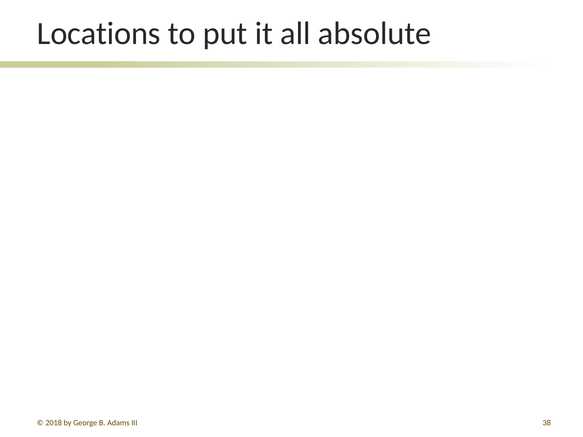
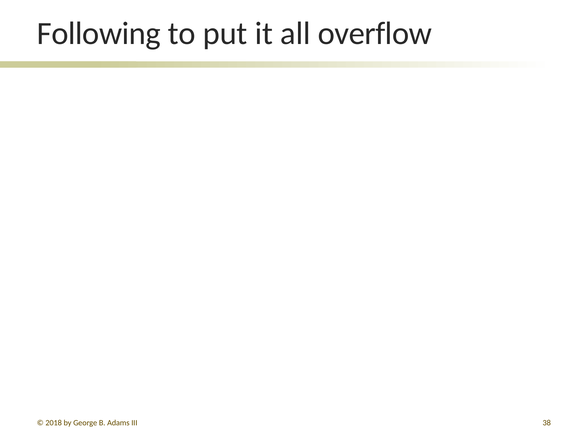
Locations: Locations -> Following
absolute: absolute -> overflow
